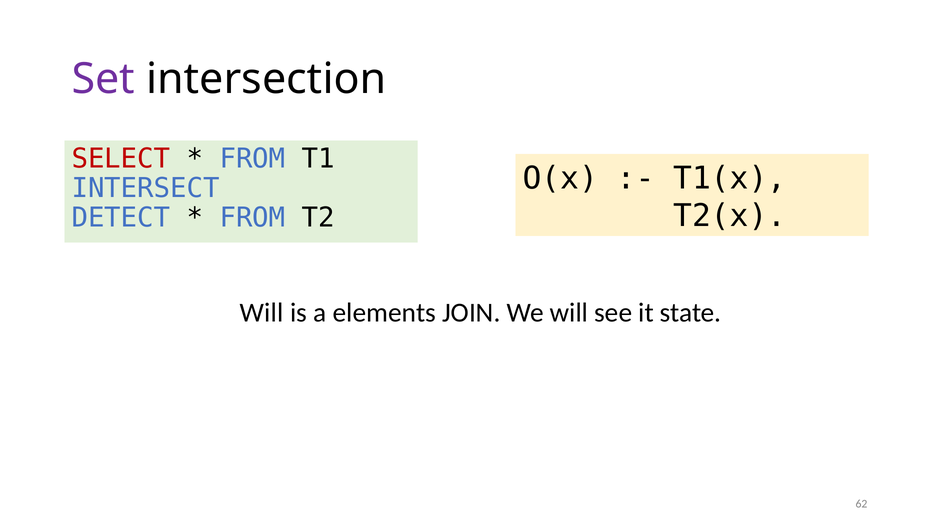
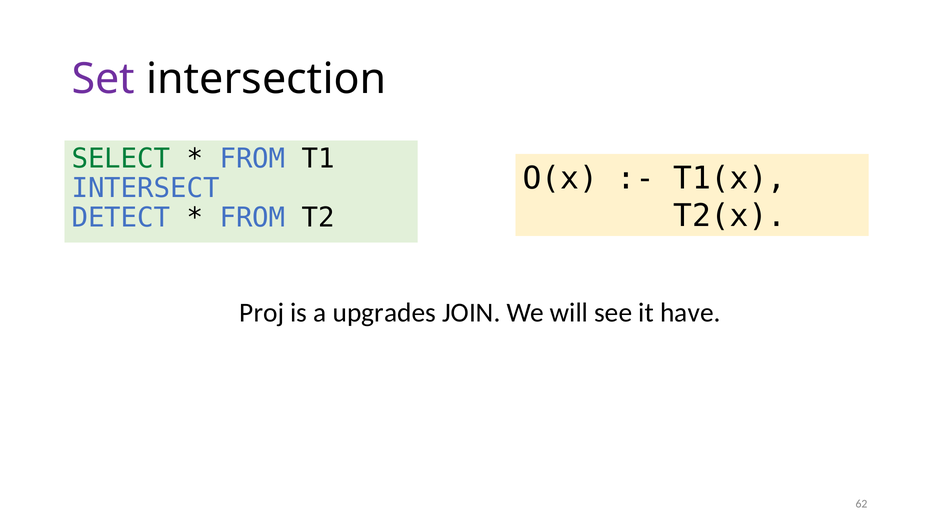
SELECT colour: red -> green
Will at (262, 313): Will -> Proj
elements: elements -> upgrades
state: state -> have
